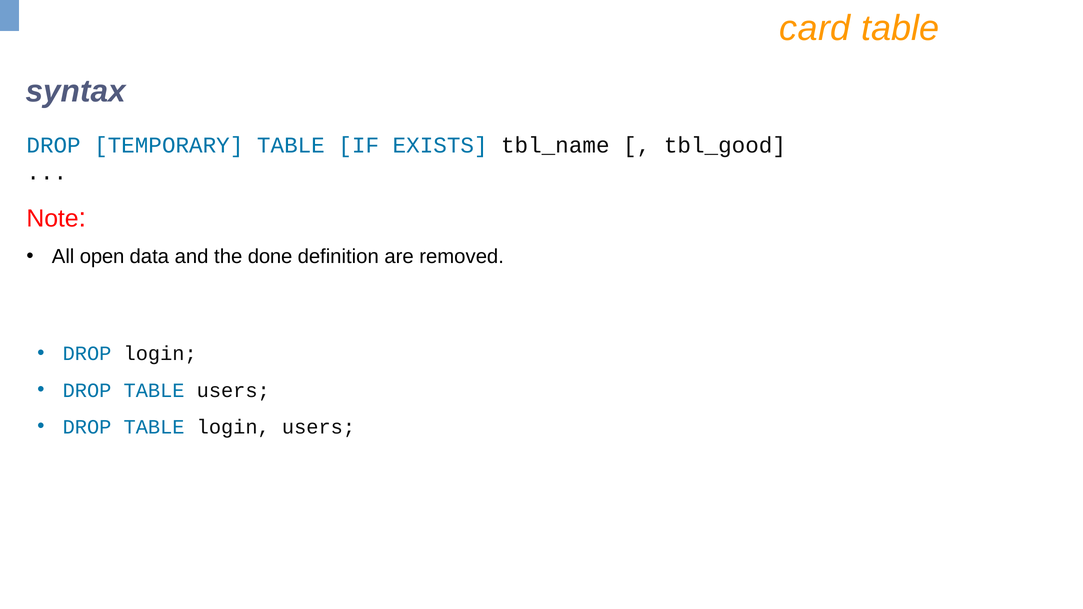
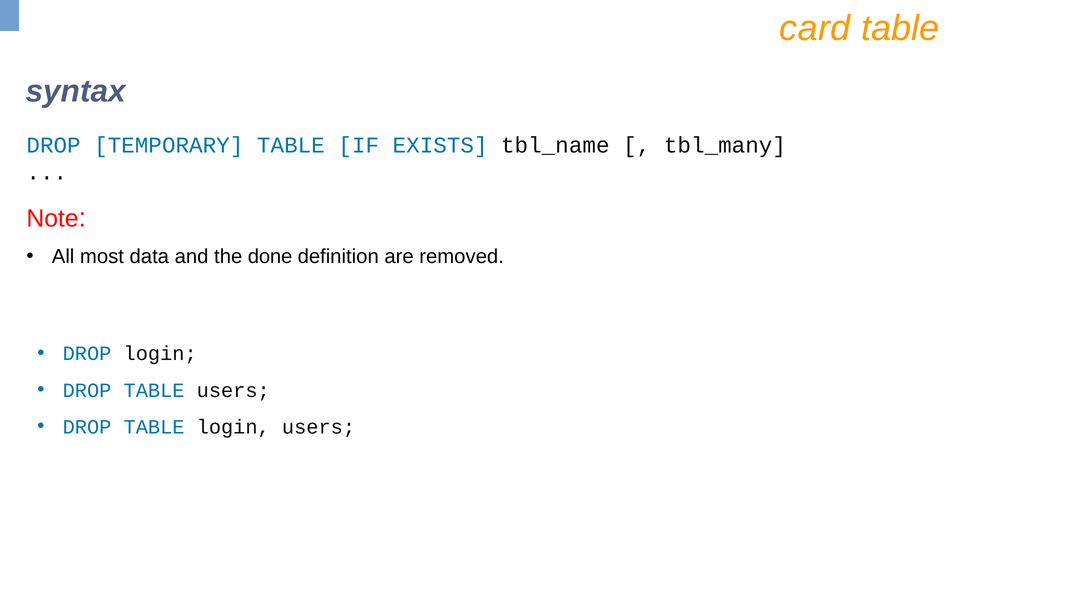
tbl_good: tbl_good -> tbl_many
open: open -> most
